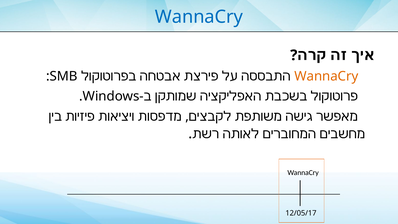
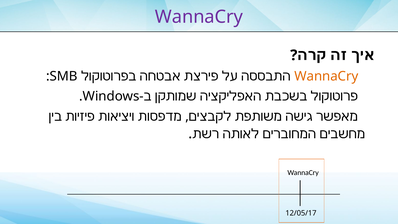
WannaCry at (199, 17) colour: blue -> purple
